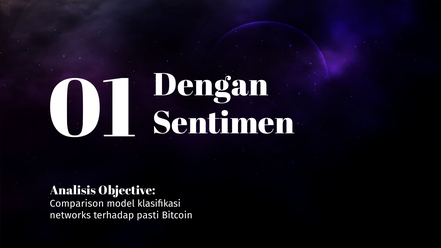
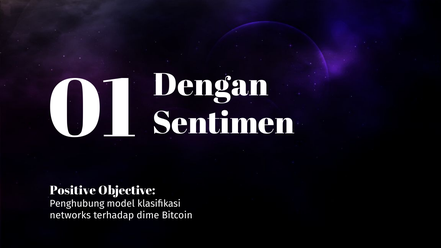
Analisis: Analisis -> Positive
Comparison: Comparison -> Penghubung
pasti: pasti -> dime
